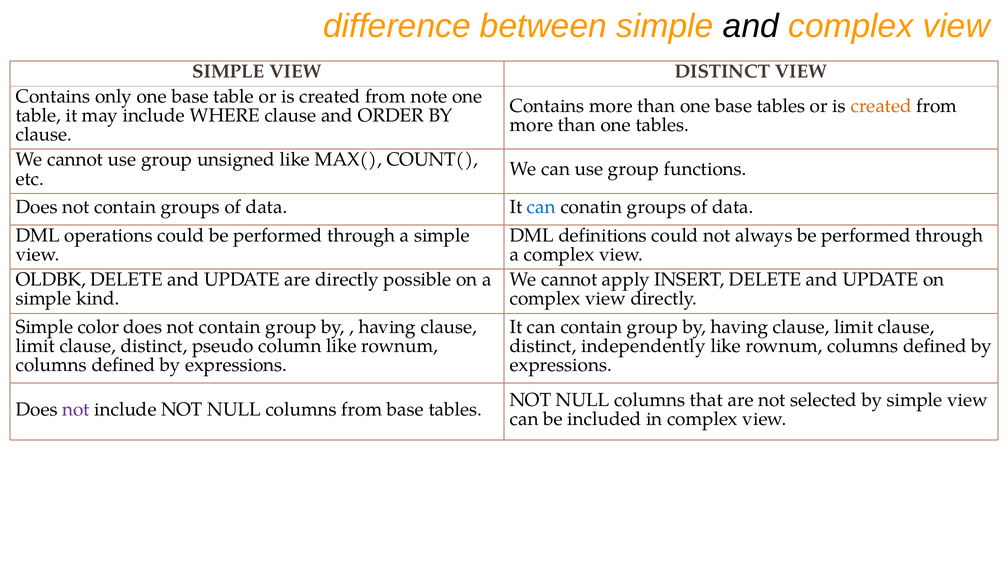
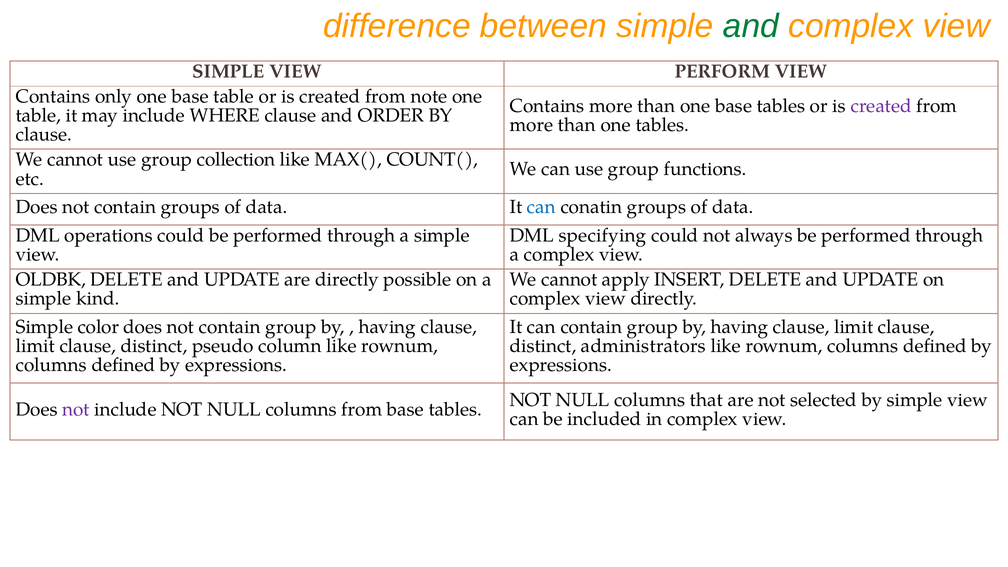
and at (751, 26) colour: black -> green
VIEW DISTINCT: DISTINCT -> PERFORM
created at (881, 106) colour: orange -> purple
unsigned: unsigned -> collection
definitions: definitions -> specifying
independently: independently -> administrators
